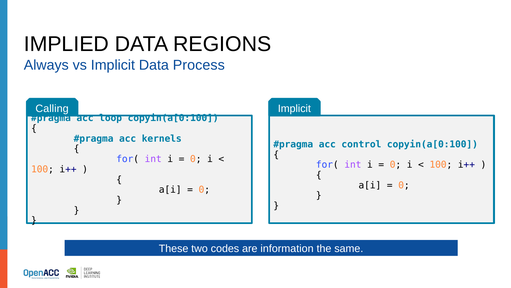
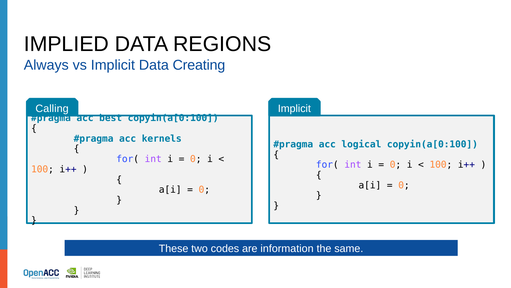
Process: Process -> Creating
loop: loop -> best
control: control -> logical
